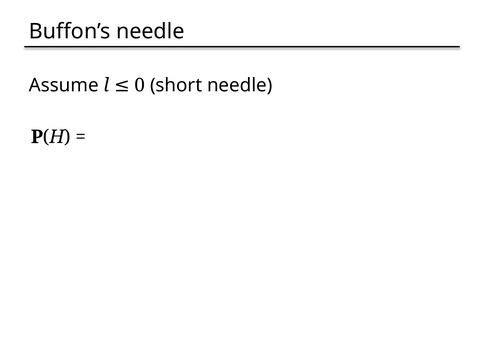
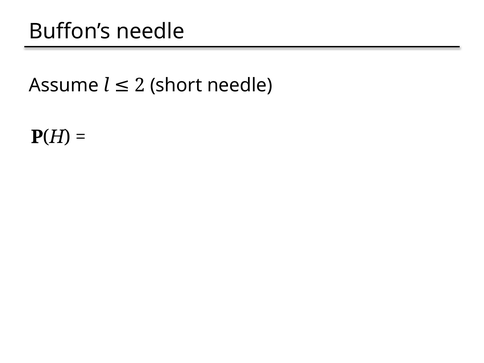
0: 0 -> 2
